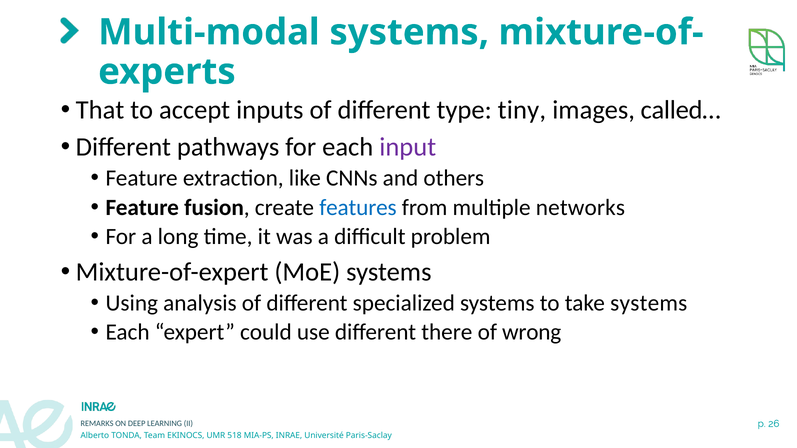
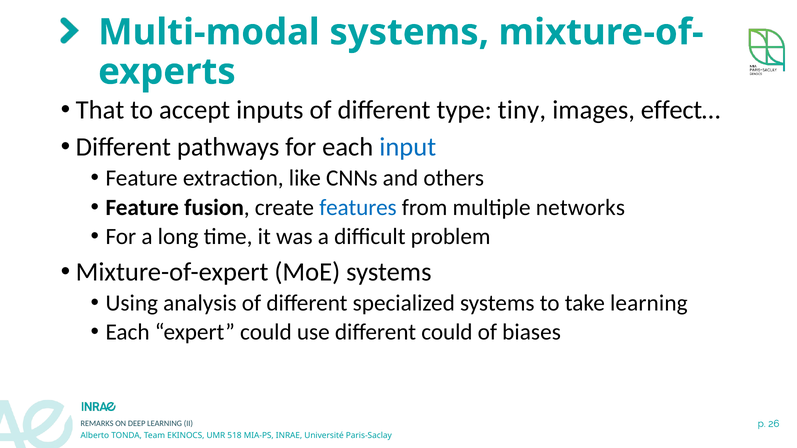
called…: called… -> effect…
input colour: purple -> blue
take systems: systems -> learning
different there: there -> could
wrong: wrong -> biases
